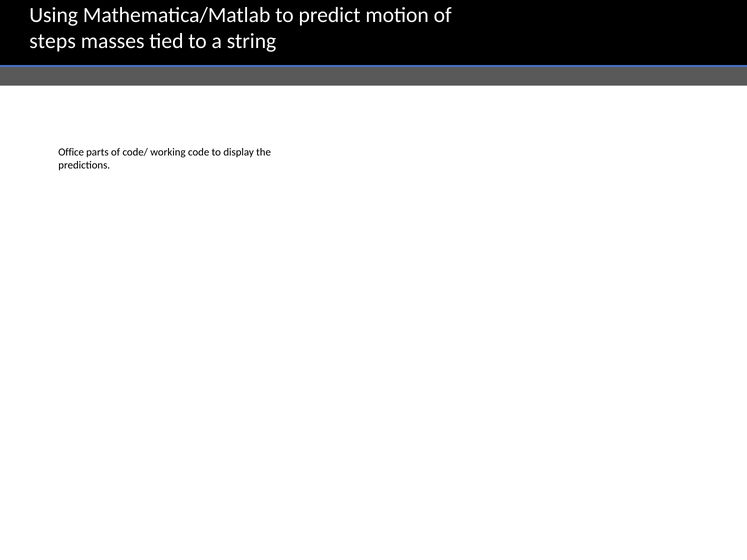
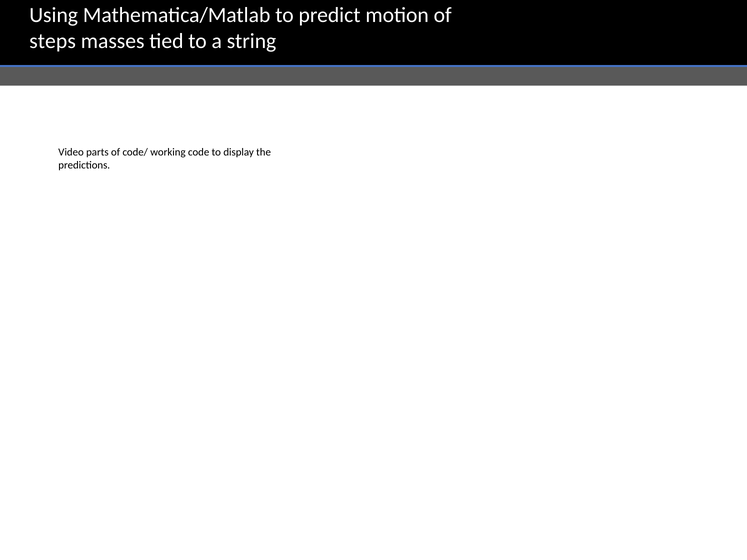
Office: Office -> Video
